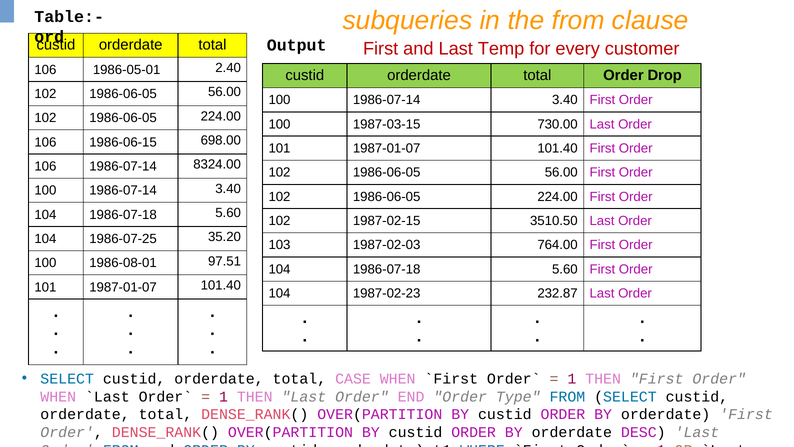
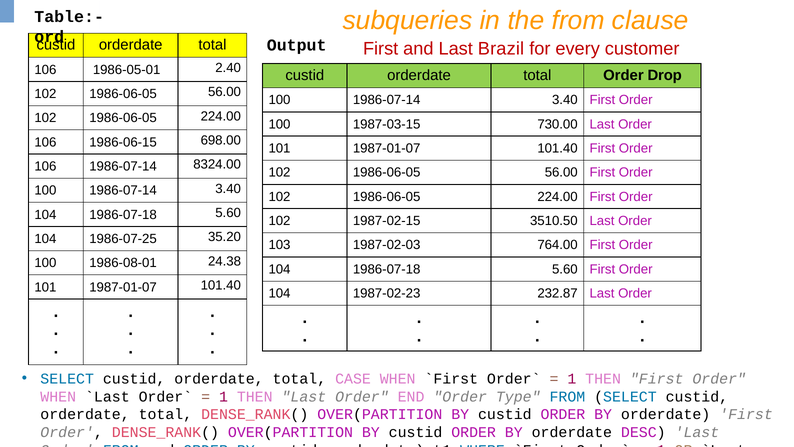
Temp: Temp -> Brazil
97.51: 97.51 -> 24.38
